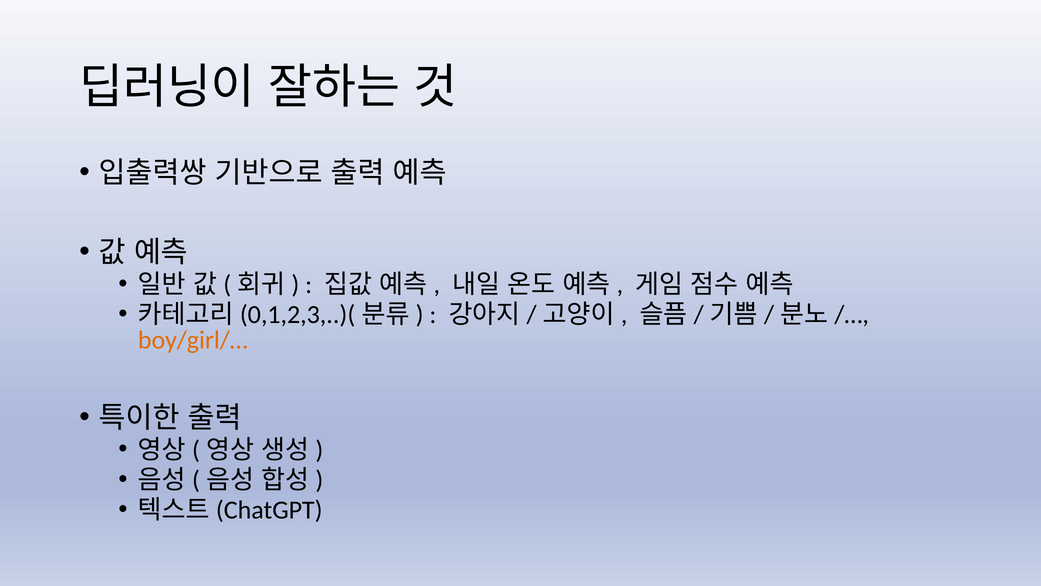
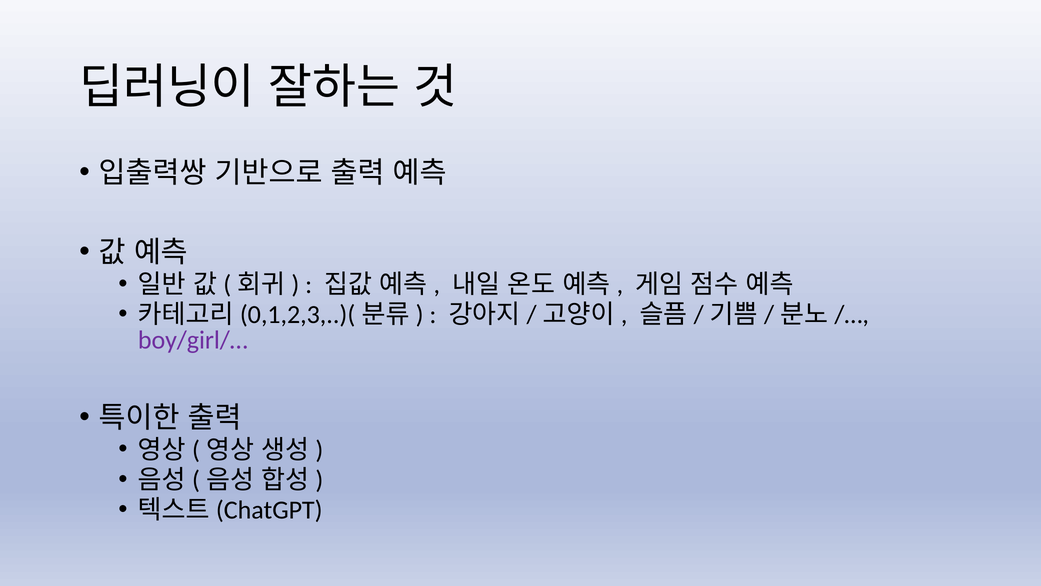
boy/girl/… colour: orange -> purple
